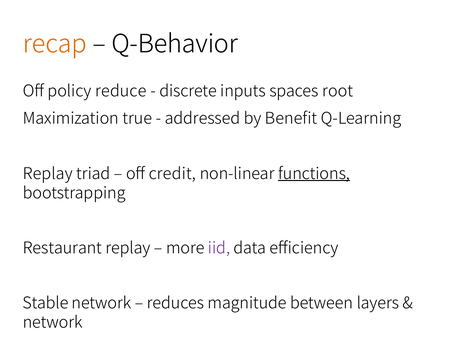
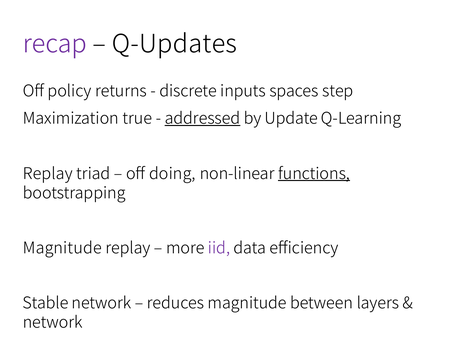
recap colour: orange -> purple
Q-Behavior: Q-Behavior -> Q-Updates
reduce: reduce -> returns
root: root -> step
addressed underline: none -> present
Benefit: Benefit -> Update
credit: credit -> doing
Restaurant at (62, 248): Restaurant -> Magnitude
